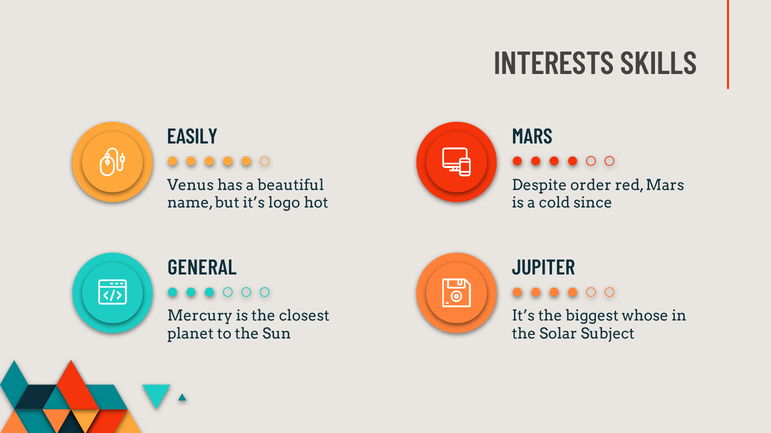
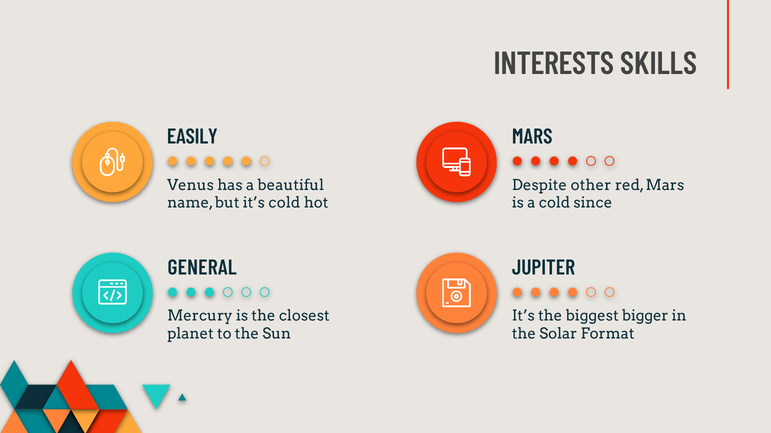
order: order -> other
it’s logo: logo -> cold
whose: whose -> bigger
Subject: Subject -> Format
